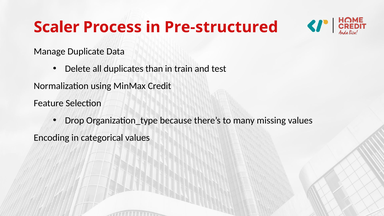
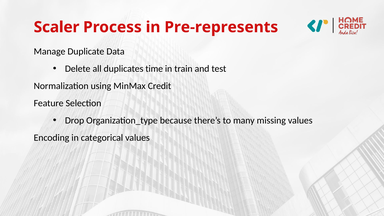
Pre-structured: Pre-structured -> Pre-represents
than: than -> time
